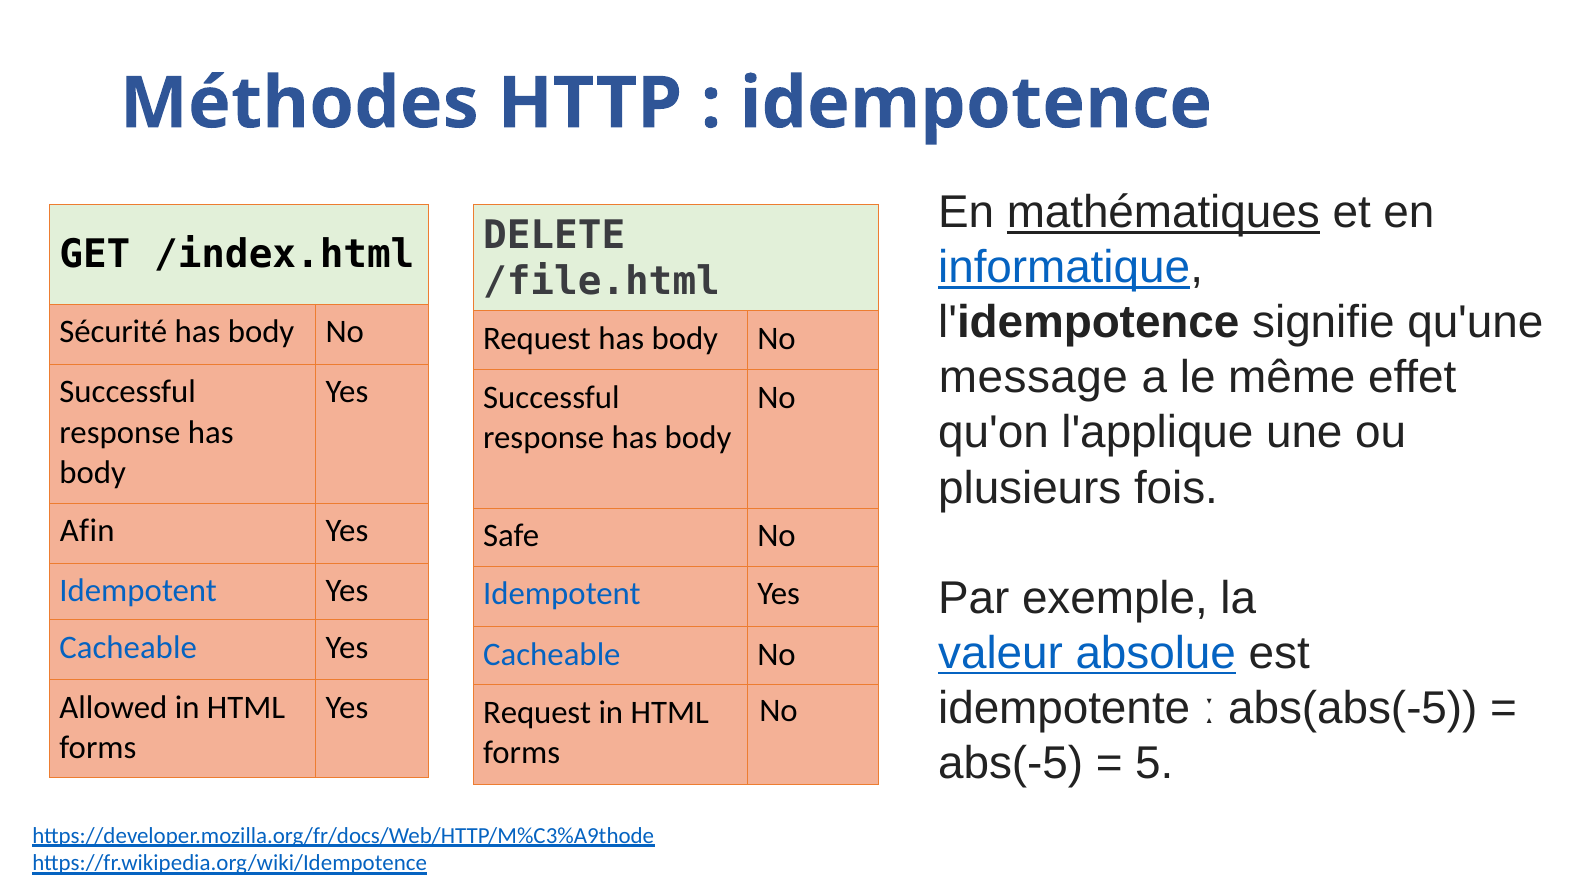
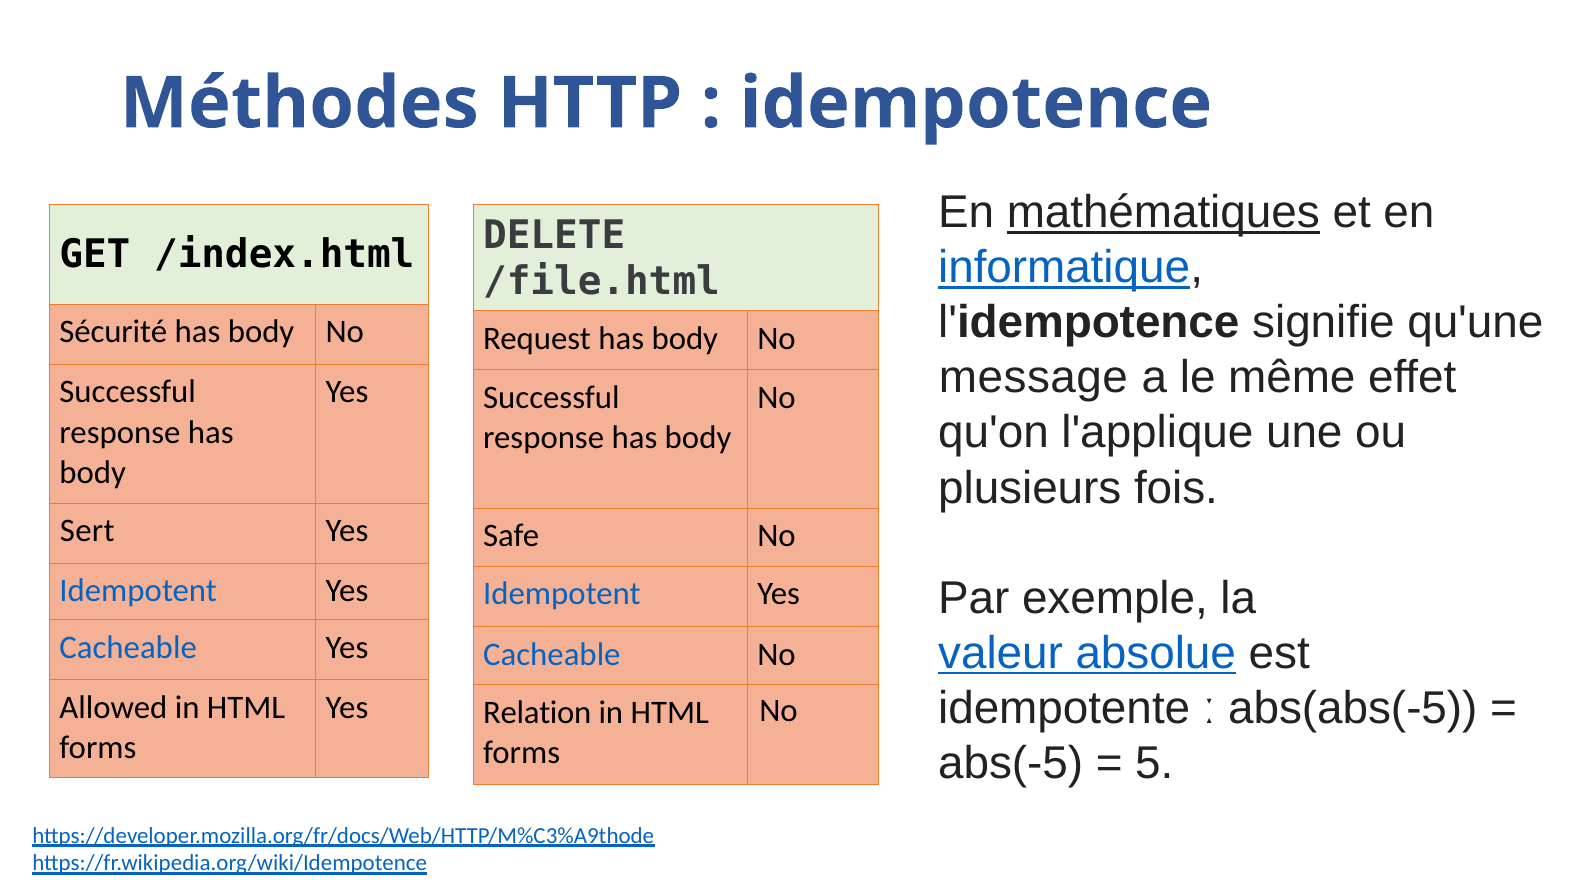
Afin: Afin -> Sert
Request at (537, 712): Request -> Relation
